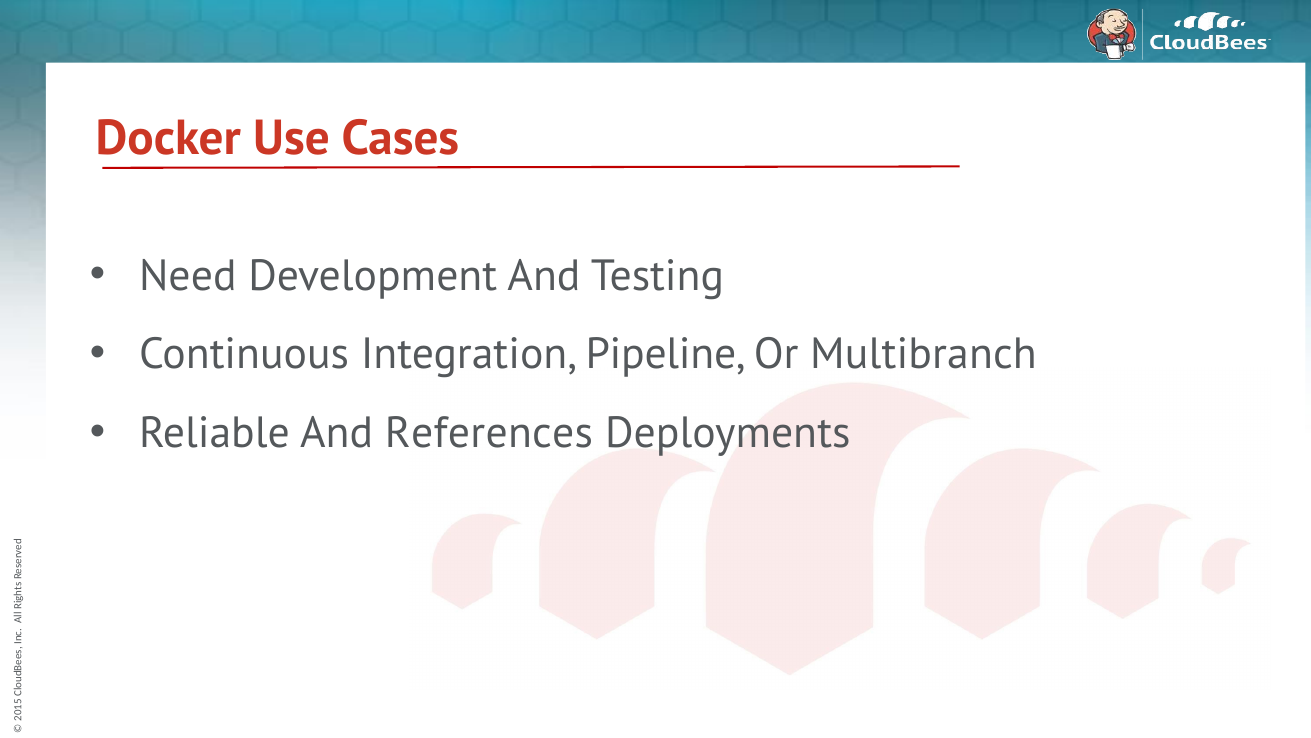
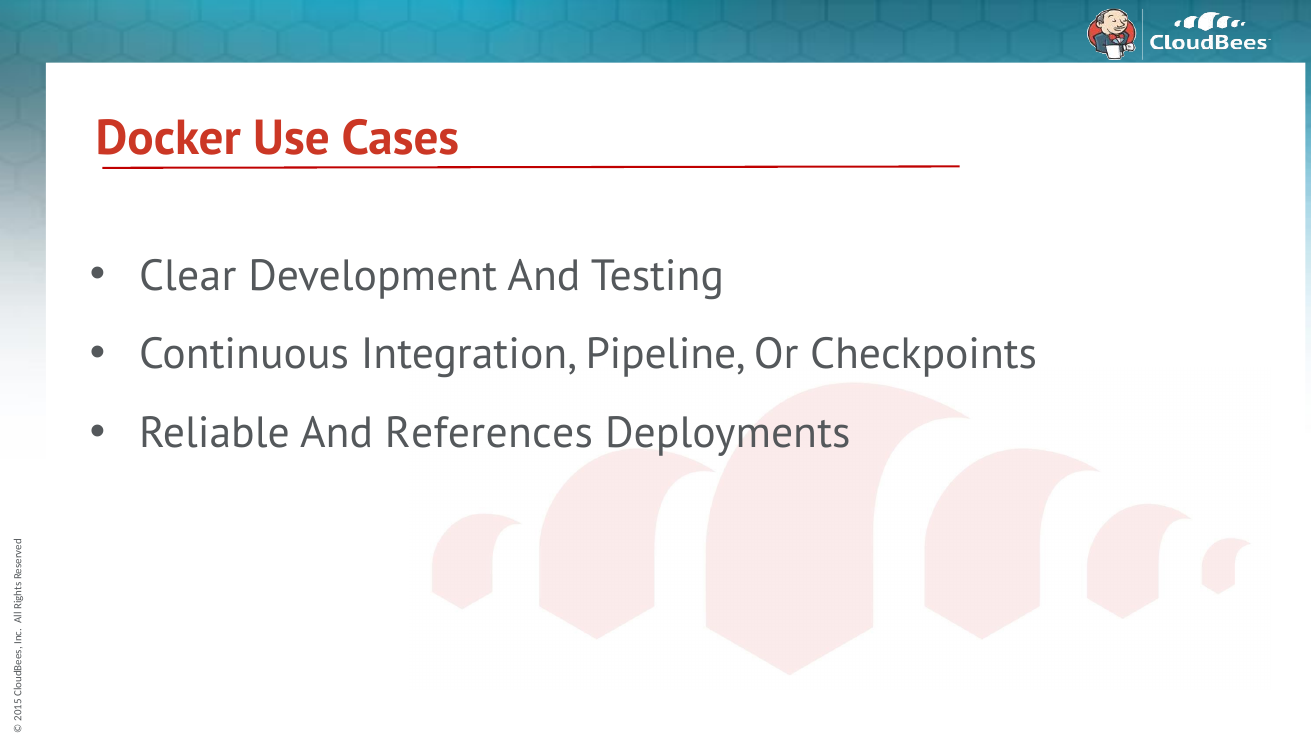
Need: Need -> Clear
Multibranch: Multibranch -> Checkpoints
